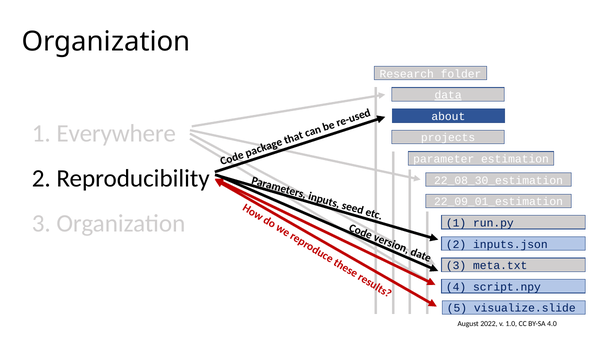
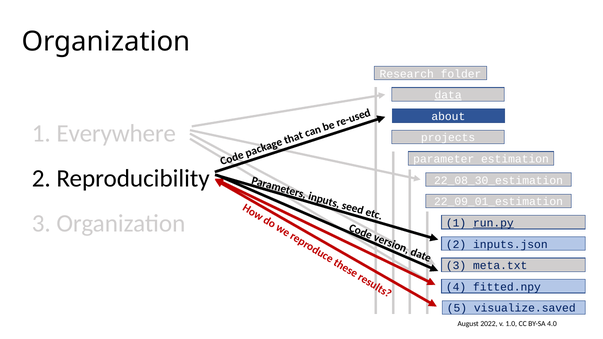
run.py underline: none -> present
script.npy: script.npy -> fitted.npy
visualize.slide: visualize.slide -> visualize.saved
